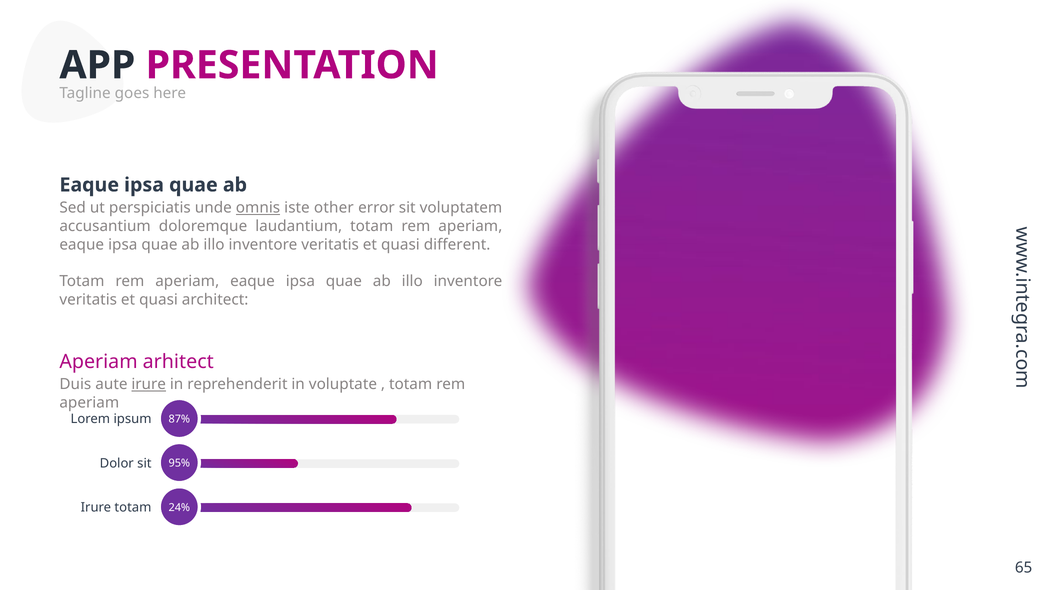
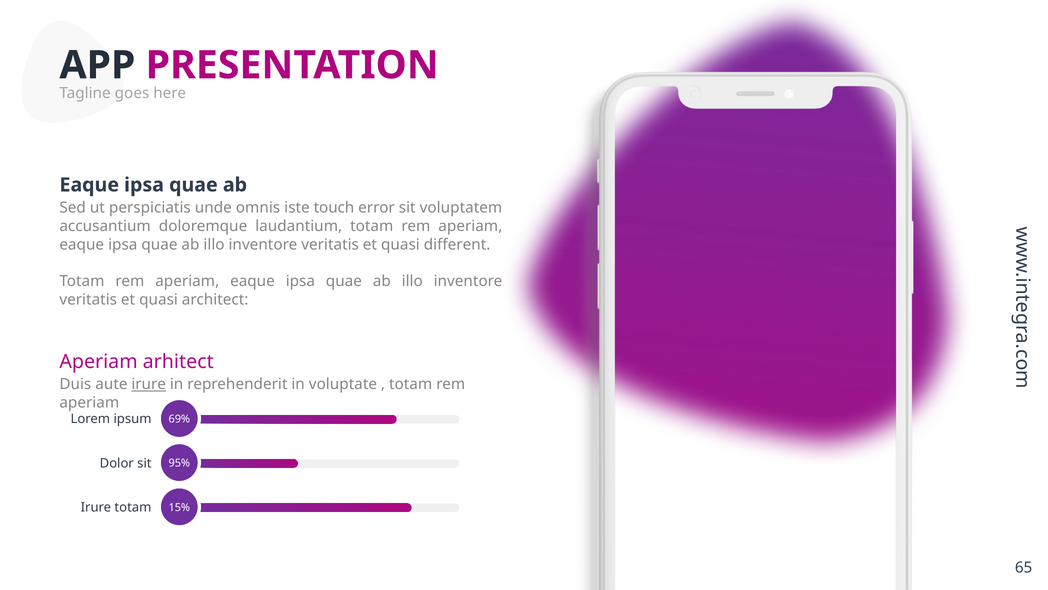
omnis underline: present -> none
other: other -> touch
87%: 87% -> 69%
24%: 24% -> 15%
